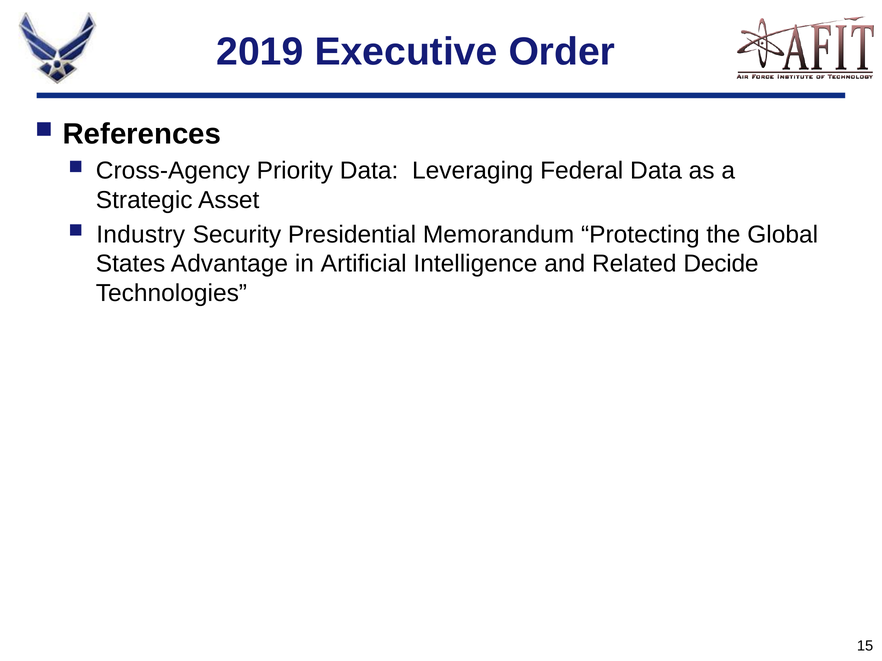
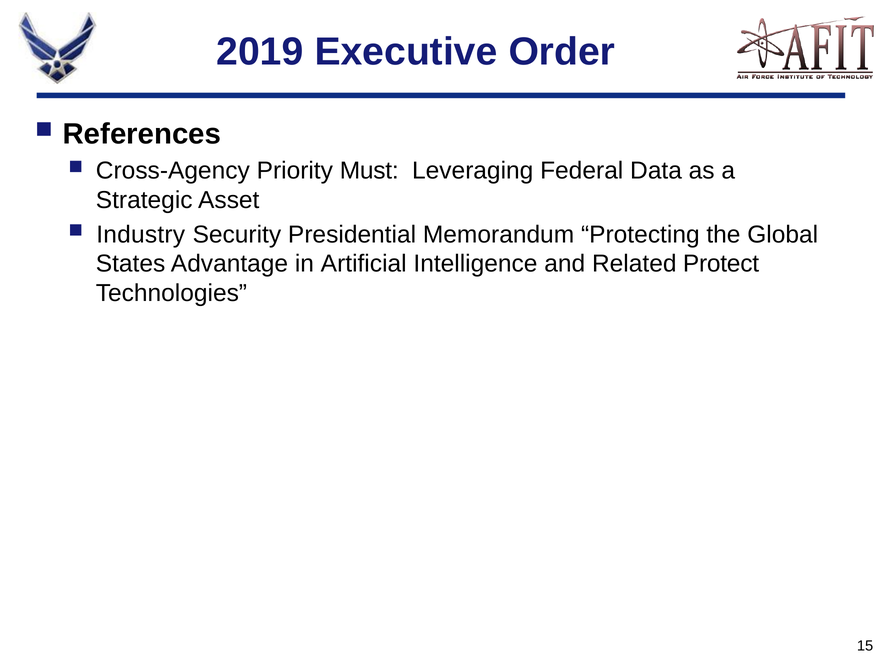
Priority Data: Data -> Must
Decide: Decide -> Protect
